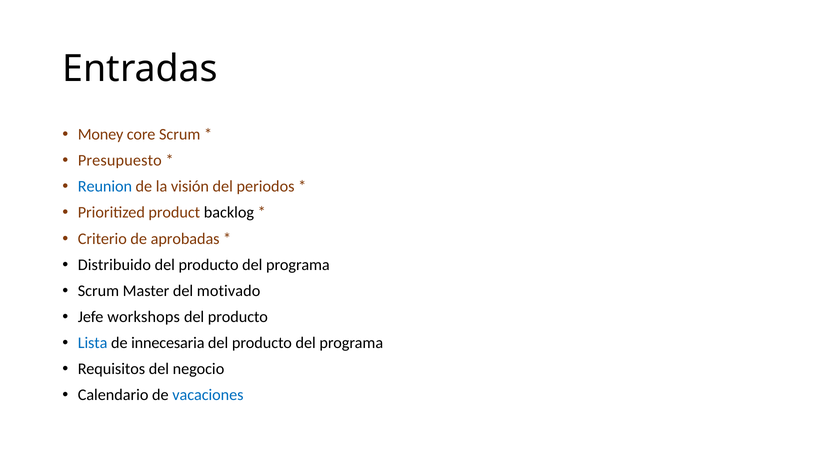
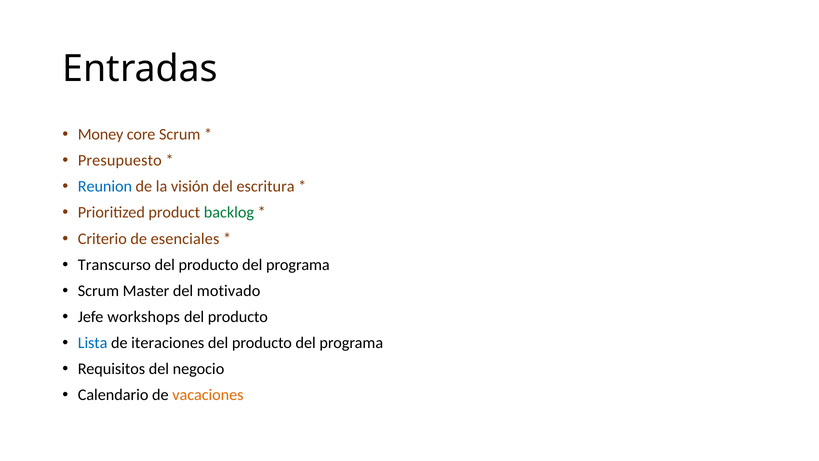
periodos: periodos -> escritura
backlog colour: black -> green
aprobadas: aprobadas -> esenciales
Distribuido: Distribuido -> Transcurso
innecesaria: innecesaria -> iteraciones
vacaciones colour: blue -> orange
